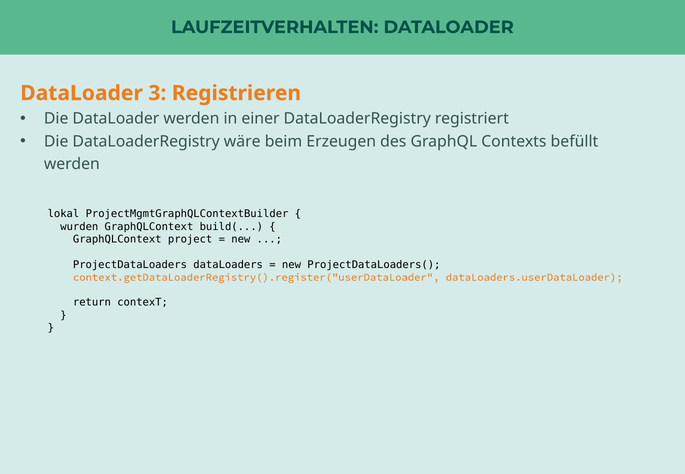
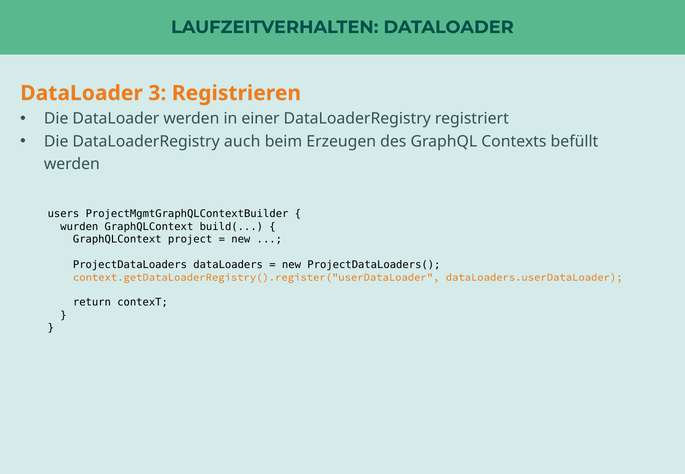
wäre: wäre -> auch
lokal: lokal -> users
